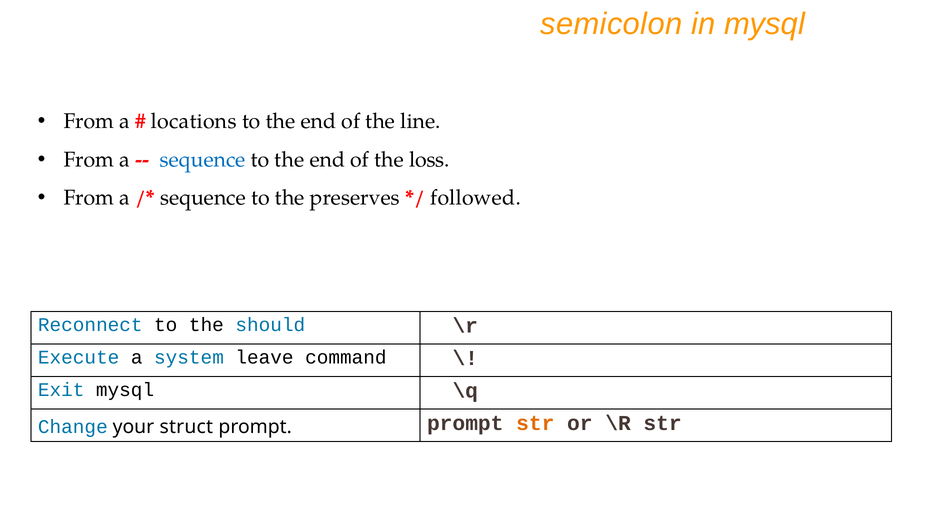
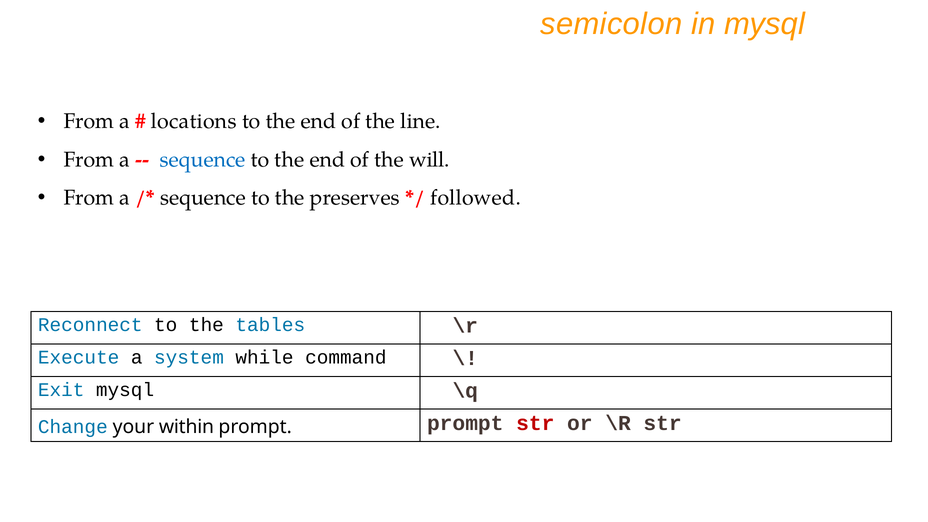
loss: loss -> will
should: should -> tables
leave: leave -> while
struct: struct -> within
str at (535, 423) colour: orange -> red
